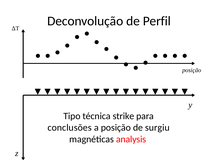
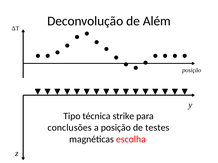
Perfil: Perfil -> Além
surgiu: surgiu -> testes
analysis: analysis -> escolha
